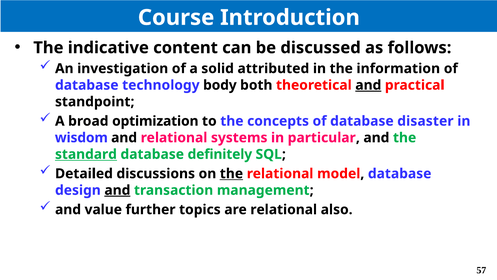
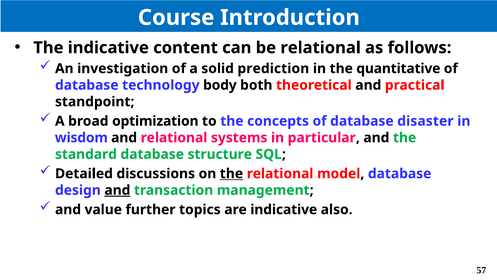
be discussed: discussed -> relational
attributed: attributed -> prediction
information: information -> quantitative
and at (368, 85) underline: present -> none
standard underline: present -> none
definitely: definitely -> structure
are relational: relational -> indicative
